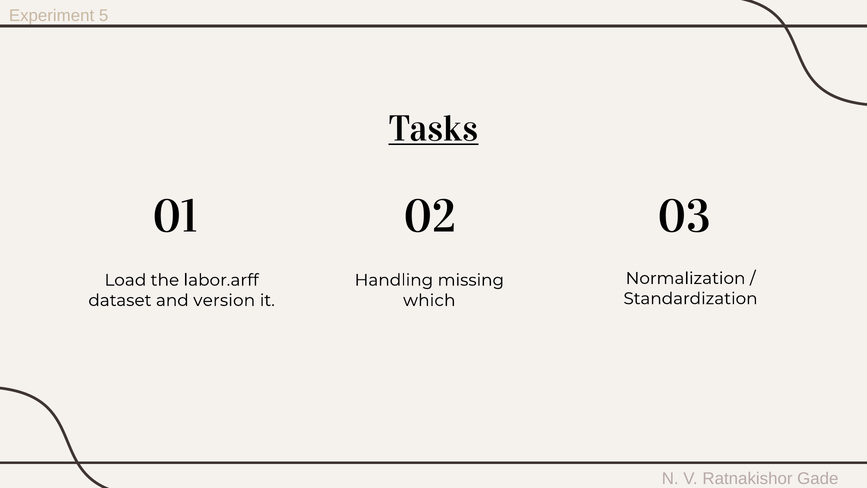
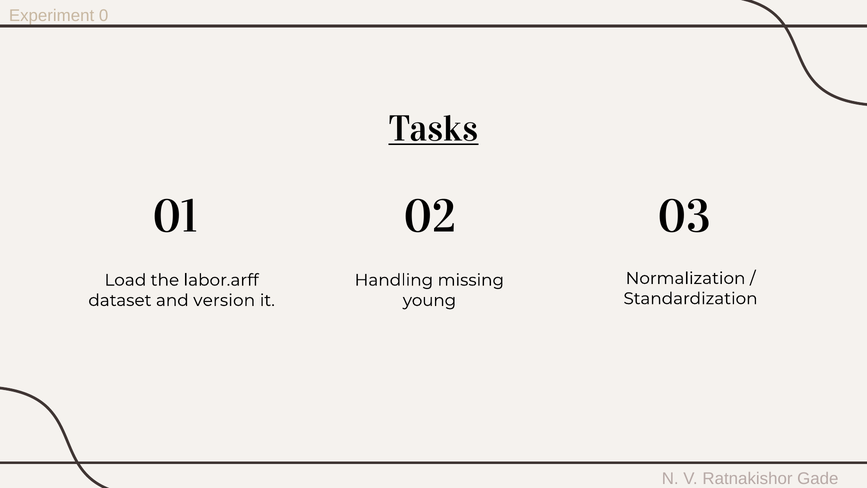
5: 5 -> 0
which: which -> young
